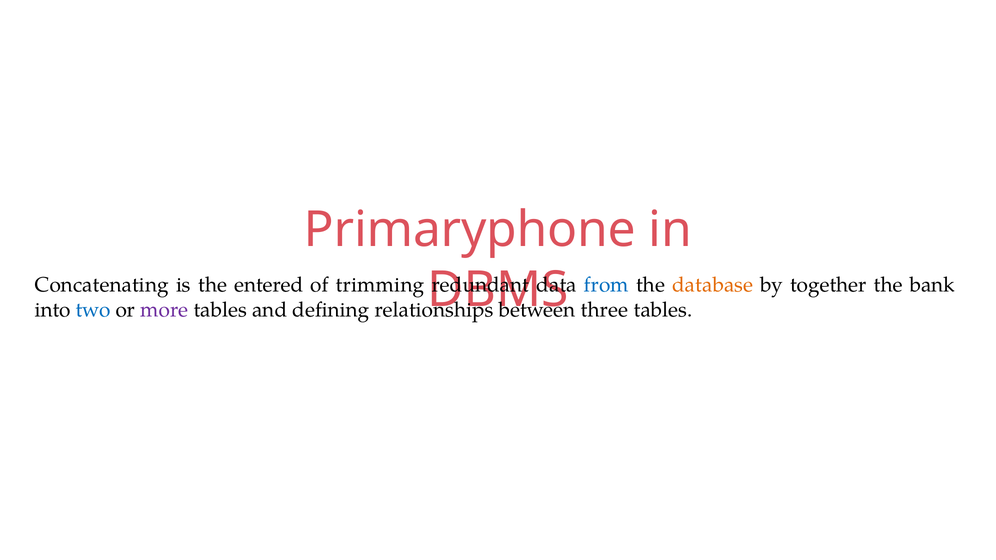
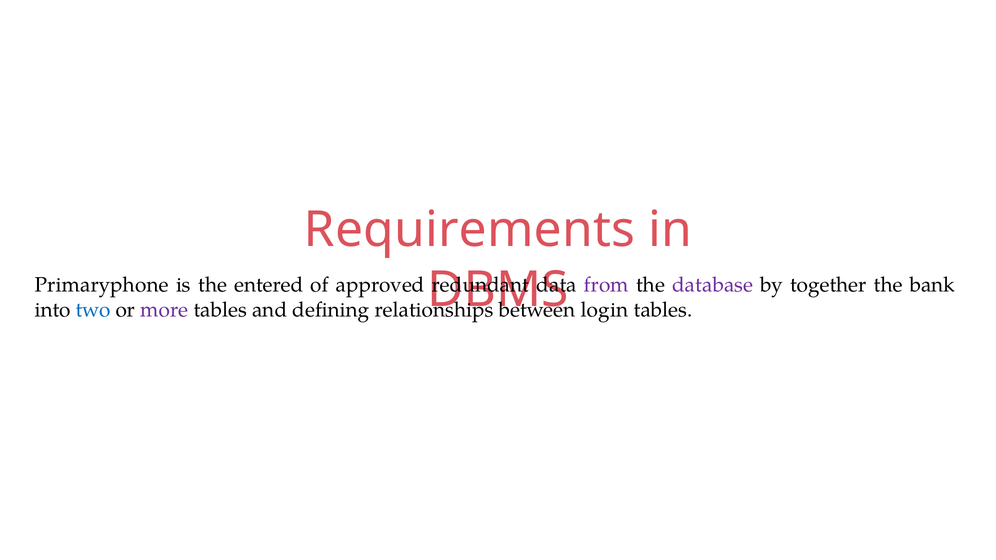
Primaryphone: Primaryphone -> Requirements
Concatenating: Concatenating -> Primaryphone
trimming: trimming -> approved
from colour: blue -> purple
database colour: orange -> purple
three: three -> login
